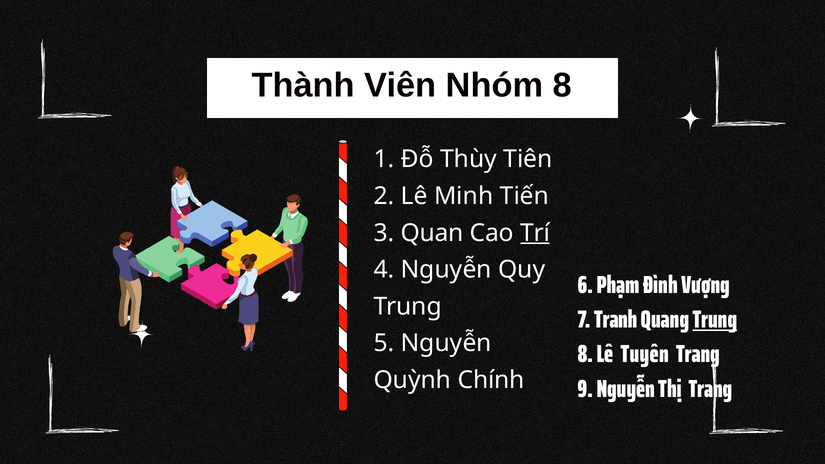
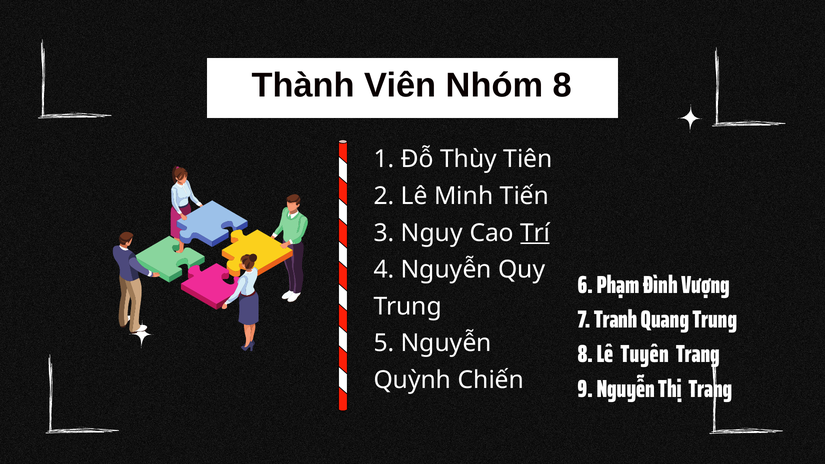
Quan: Quan -> Nguy
Trung at (715, 320) underline: present -> none
Chính: Chính -> Chiến
